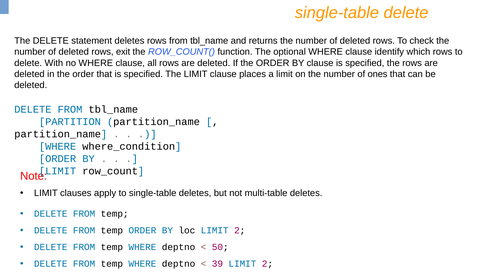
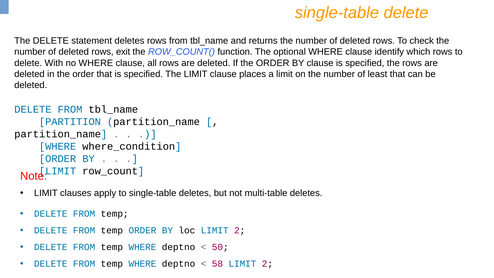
ones: ones -> least
39: 39 -> 58
